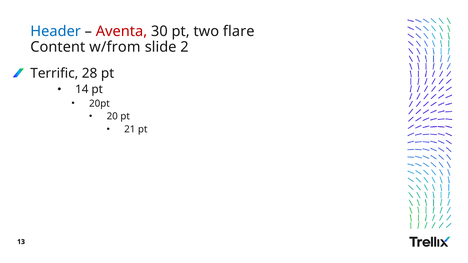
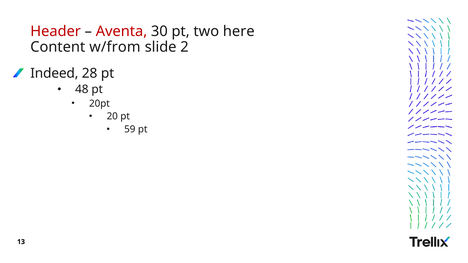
Header colour: blue -> red
flare: flare -> here
Terrific: Terrific -> Indeed
14: 14 -> 48
21: 21 -> 59
